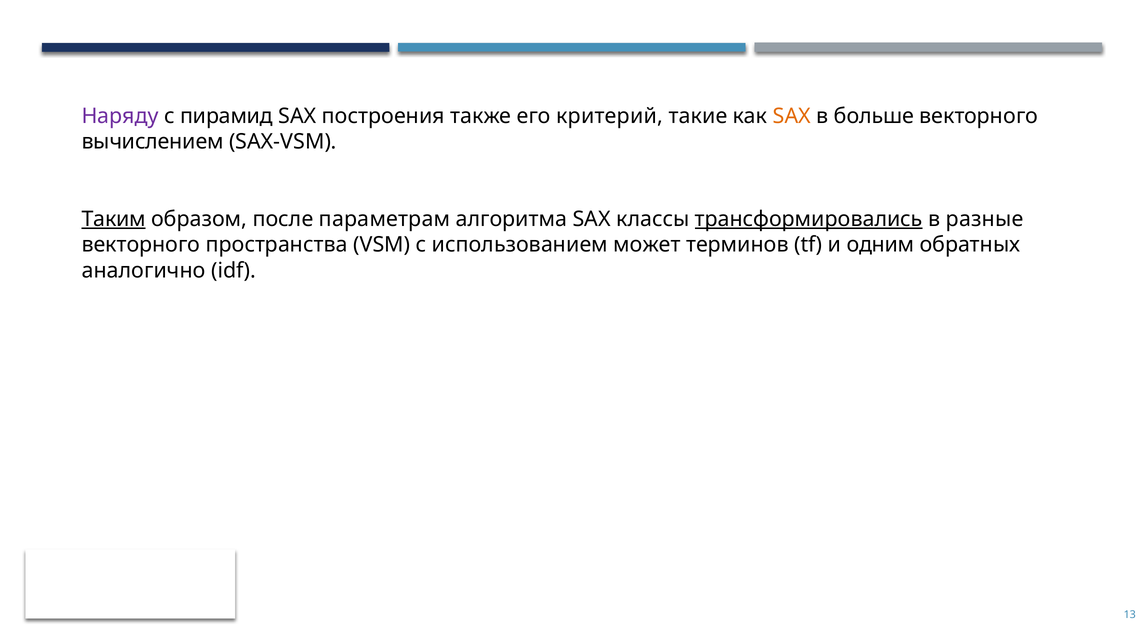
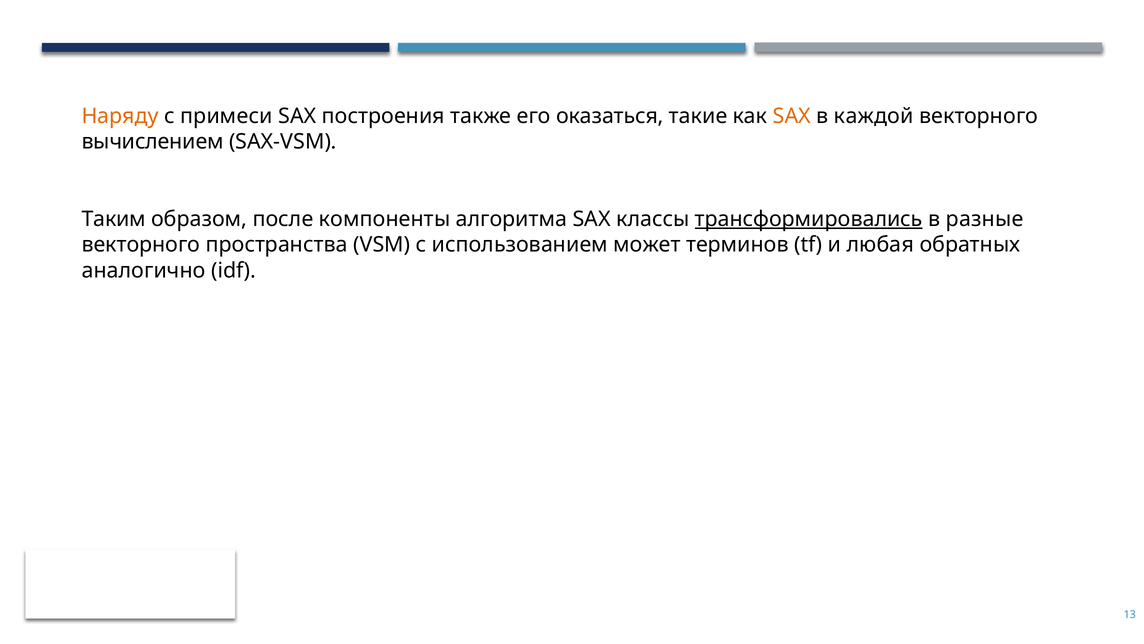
Наряду colour: purple -> orange
пирамид: пирамид -> примеси
критерий: критерий -> оказаться
больше: больше -> каждой
Таким underline: present -> none
параметрам: параметрам -> компоненты
одним: одним -> любая
